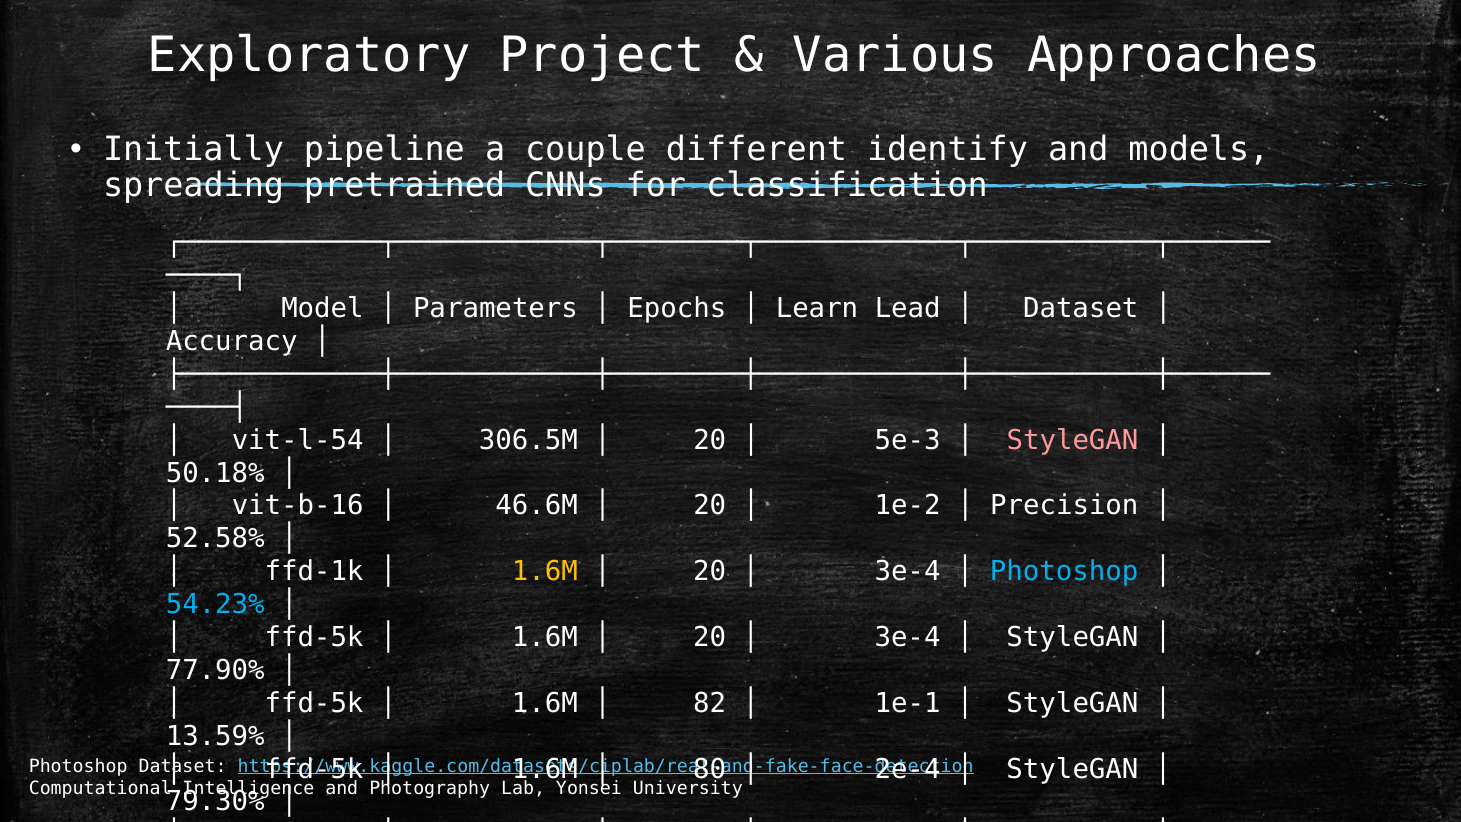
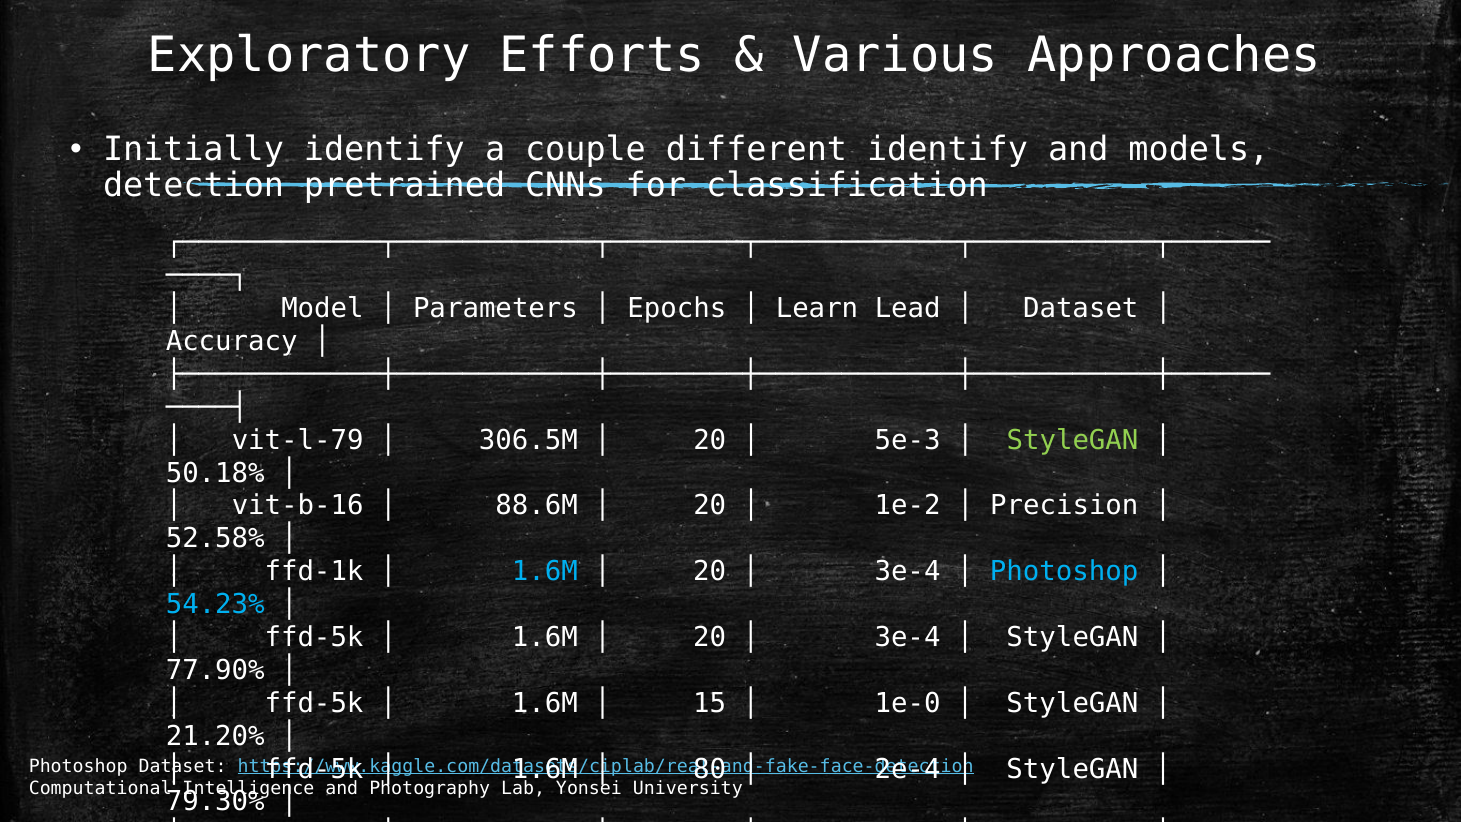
Project: Project -> Efforts
Initially pipeline: pipeline -> identify
spreading: spreading -> detection
vit-l-54: vit-l-54 -> vit-l-79
StyleGAN at (1073, 440) colour: pink -> light green
46.6M: 46.6M -> 88.6M
1.6M at (545, 572) colour: yellow -> light blue
82: 82 -> 15
1e-1: 1e-1 -> 1e-0
13.59%: 13.59% -> 21.20%
